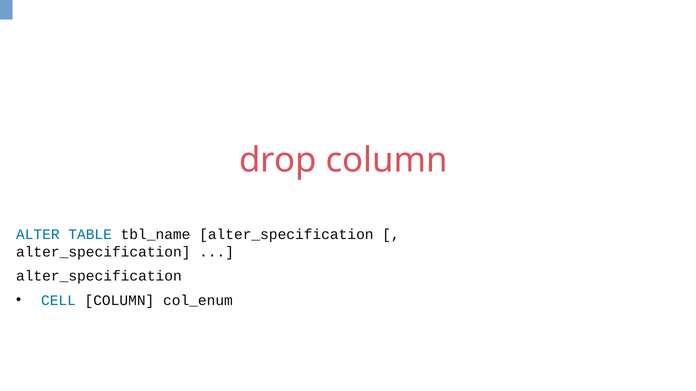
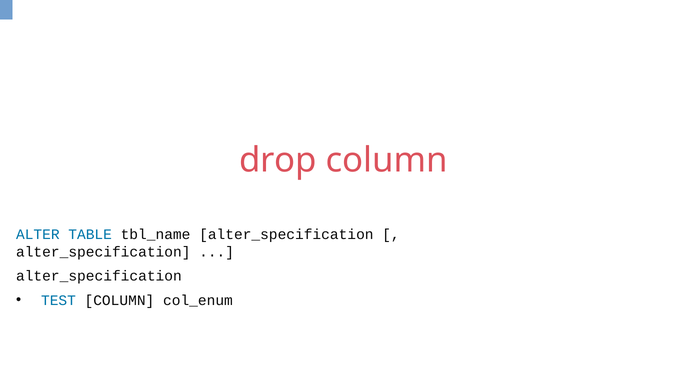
CELL: CELL -> TEST
